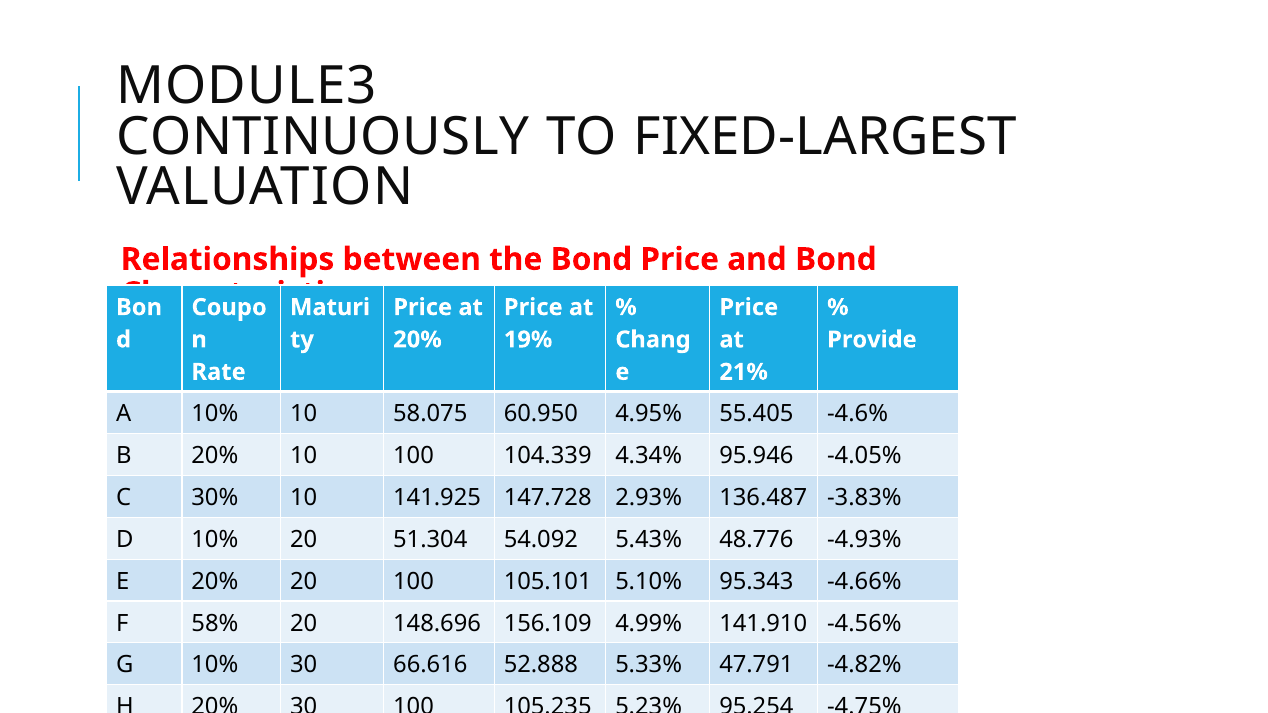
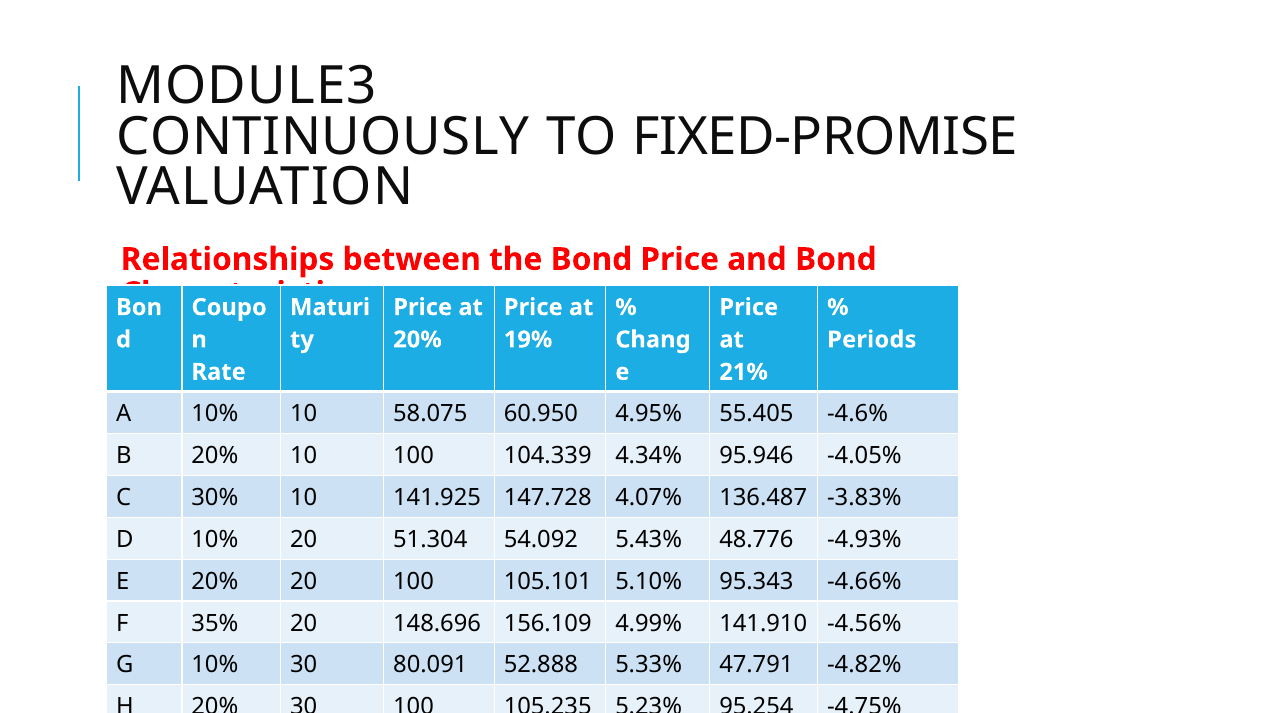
FIXED-LARGEST: FIXED-LARGEST -> FIXED-PROMISE
Provide: Provide -> Periods
2.93%: 2.93% -> 4.07%
58%: 58% -> 35%
66.616: 66.616 -> 80.091
